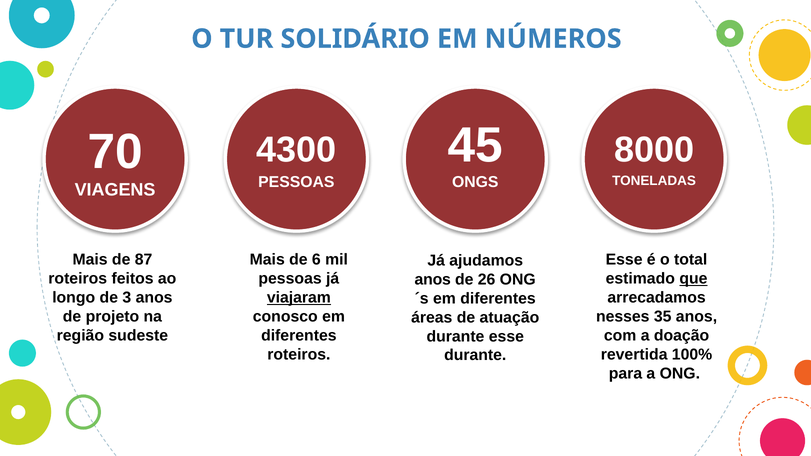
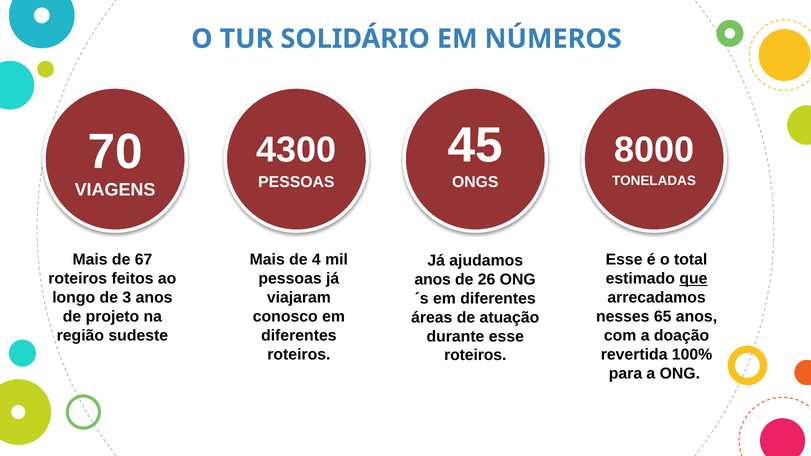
87: 87 -> 67
6: 6 -> 4
viajaram underline: present -> none
35: 35 -> 65
durante at (475, 355): durante -> roteiros
